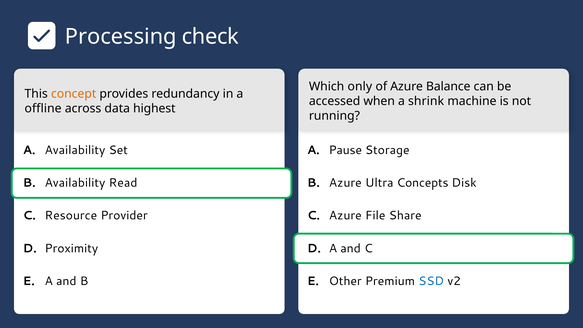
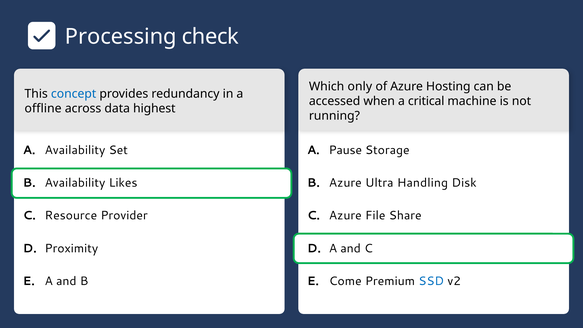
Balance: Balance -> Hosting
concept colour: orange -> blue
shrink: shrink -> critical
Read: Read -> Likes
Concepts: Concepts -> Handling
Other: Other -> Come
